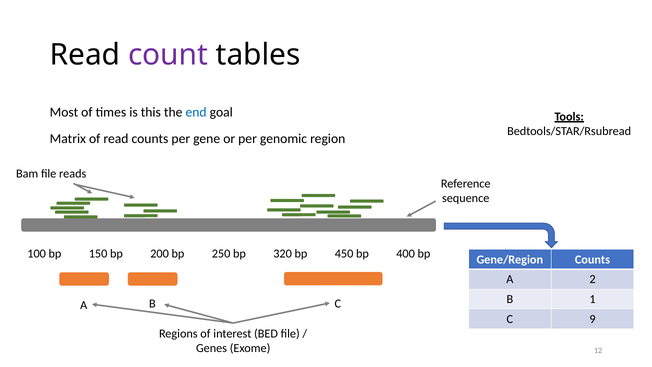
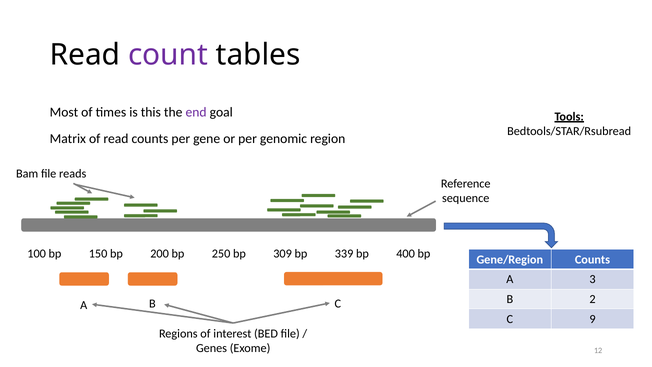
end colour: blue -> purple
320: 320 -> 309
450: 450 -> 339
2: 2 -> 3
1: 1 -> 2
